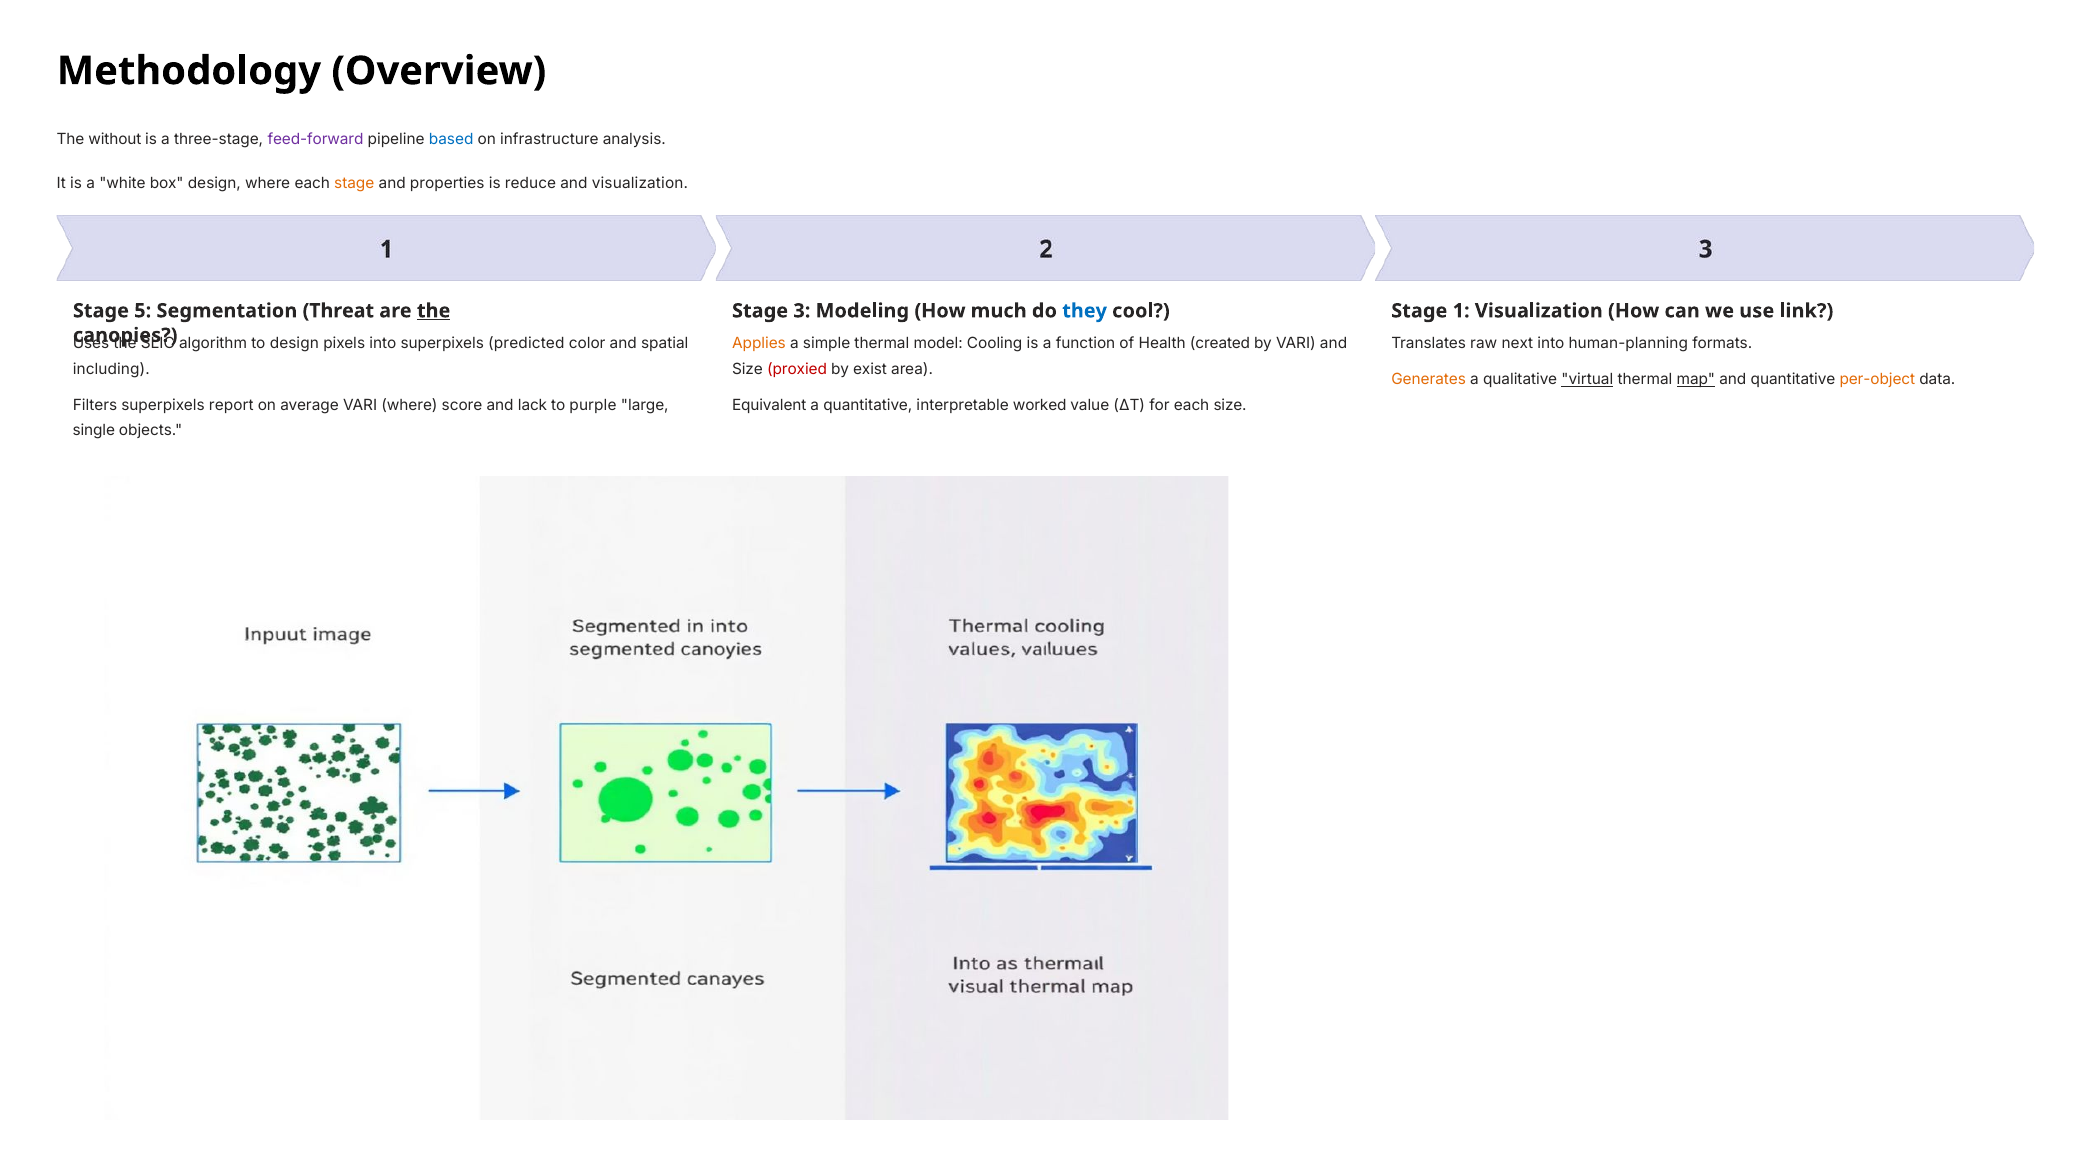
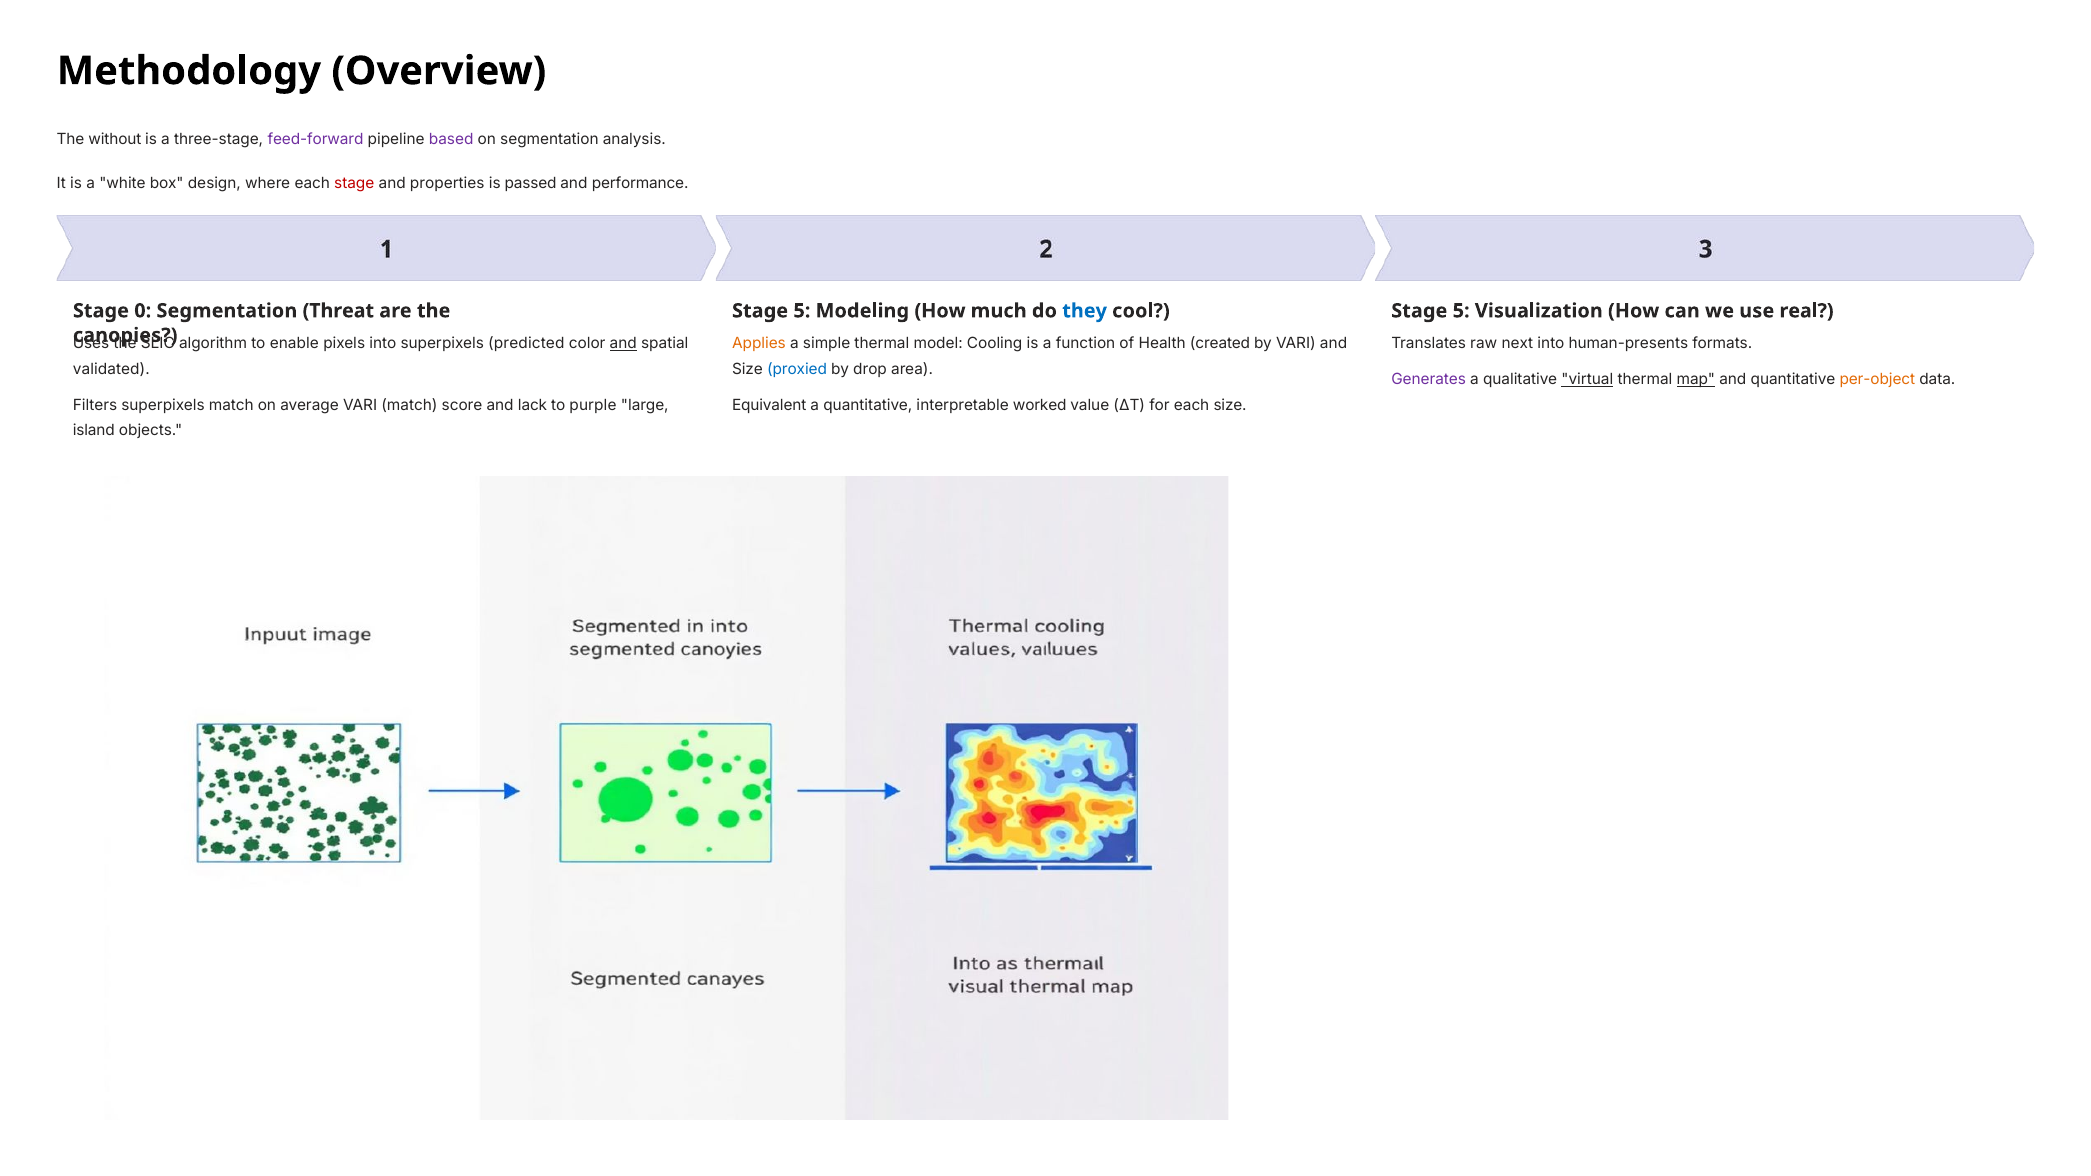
based colour: blue -> purple
on infrastructure: infrastructure -> segmentation
stage at (354, 184) colour: orange -> red
reduce: reduce -> passed
and visualization: visualization -> performance
5: 5 -> 0
the at (434, 311) underline: present -> none
3 at (802, 311): 3 -> 5
1 at (1461, 311): 1 -> 5
link: link -> real
to design: design -> enable
and at (623, 344) underline: none -> present
human-planning: human-planning -> human-presents
including: including -> validated
proxied colour: red -> blue
exist: exist -> drop
Generates colour: orange -> purple
superpixels report: report -> match
VARI where: where -> match
single: single -> island
